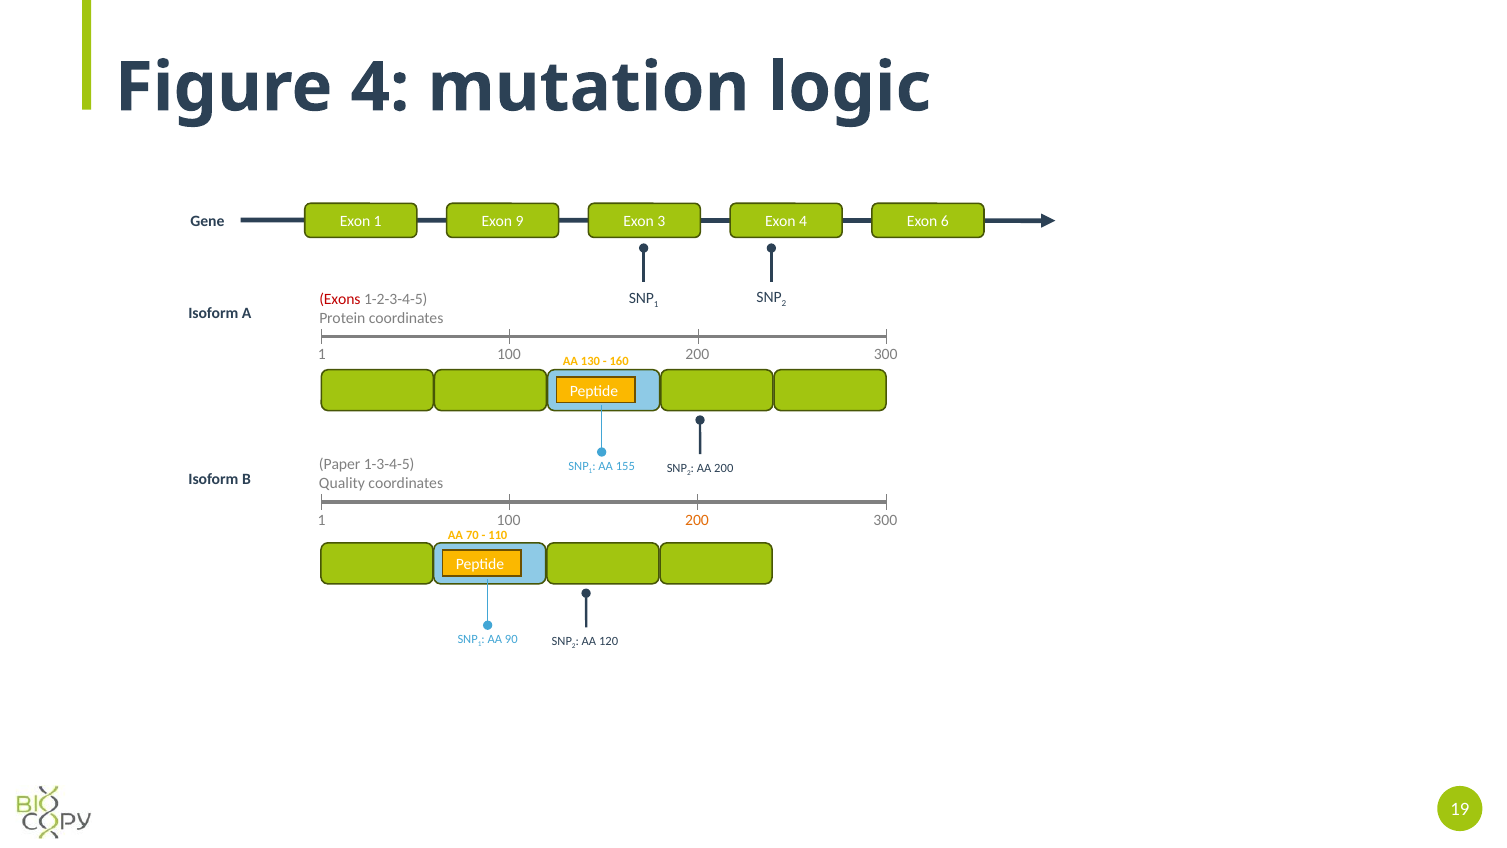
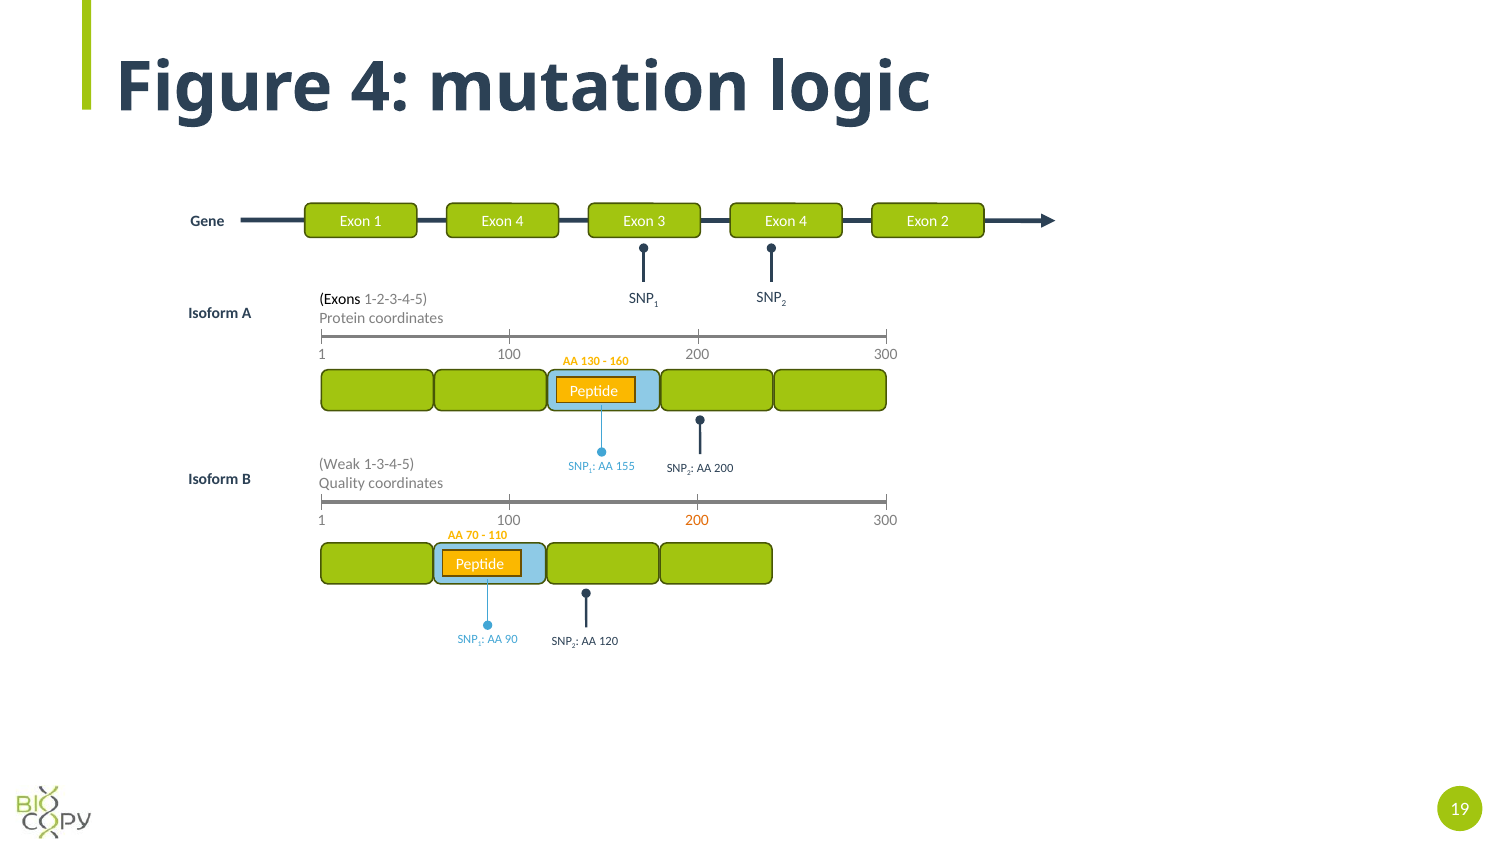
1 Exon 9: 9 -> 4
Exon 6: 6 -> 2
Exons colour: red -> black
Paper: Paper -> Weak
